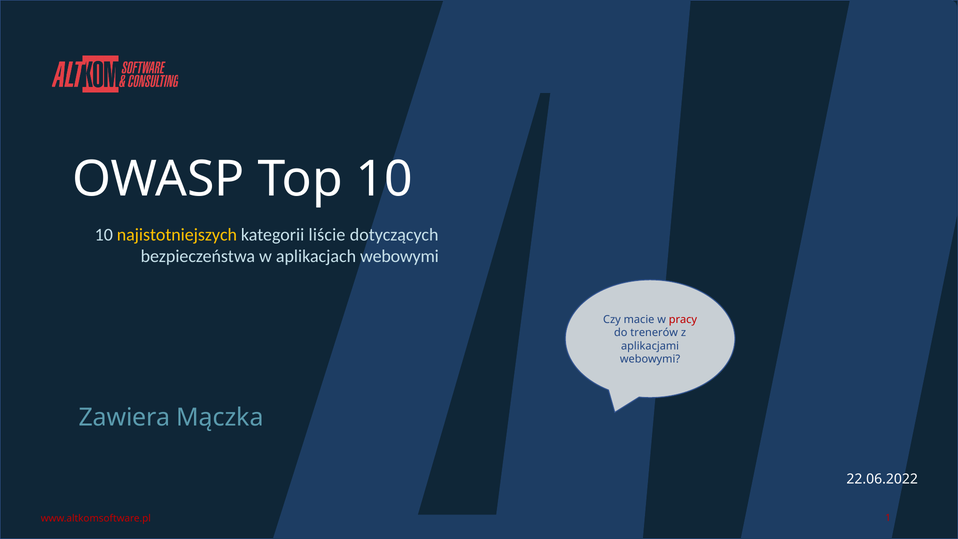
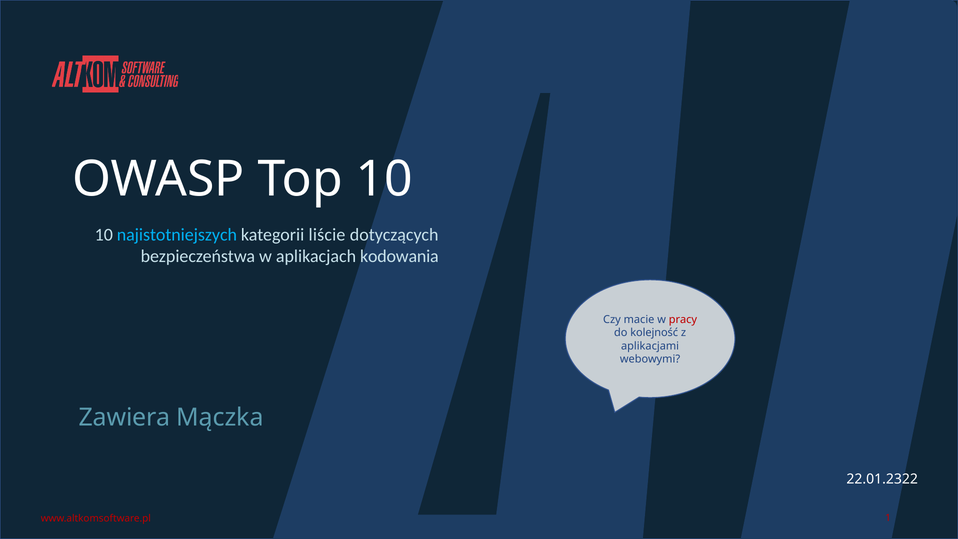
najistotniejszych colour: yellow -> light blue
aplikacjach webowymi: webowymi -> kodowania
trenerów: trenerów -> kolejność
22.06.2022: 22.06.2022 -> 22.01.2322
